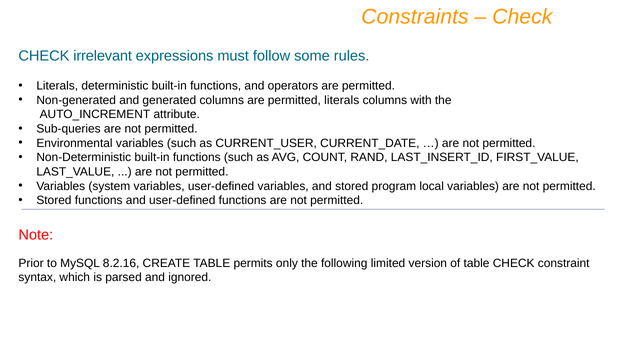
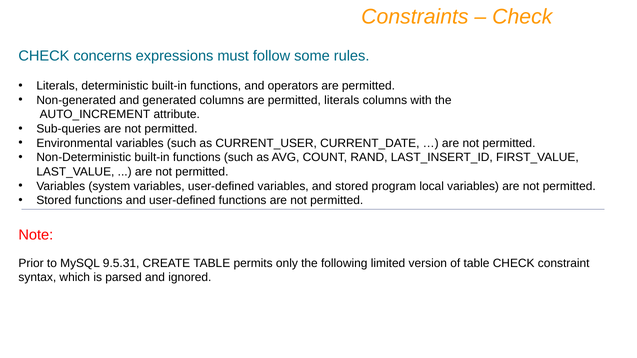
irrelevant: irrelevant -> concerns
8.2.16: 8.2.16 -> 9.5.31
